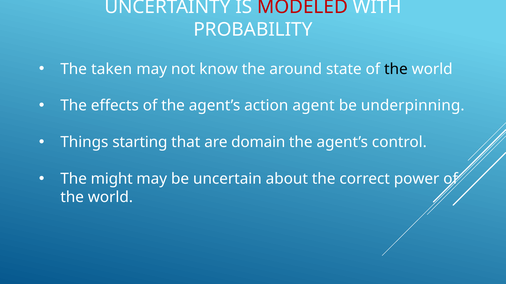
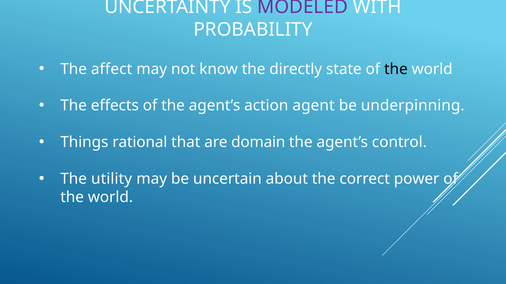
MODELED colour: red -> purple
taken: taken -> affect
around: around -> directly
starting: starting -> rational
might: might -> utility
